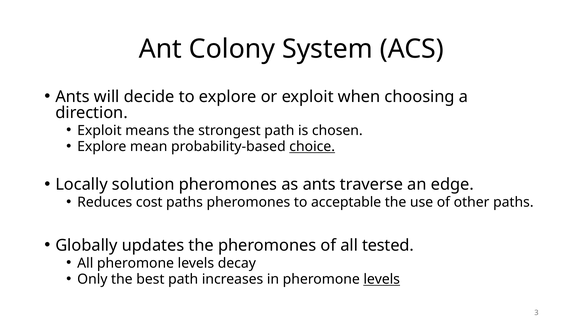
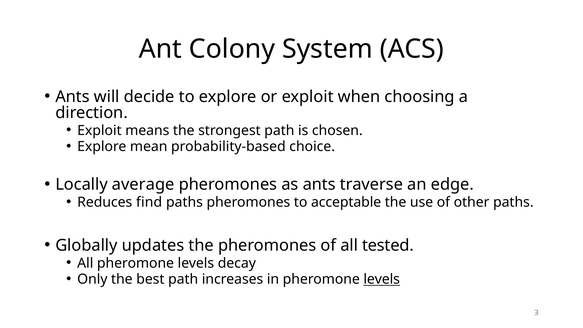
choice underline: present -> none
solution: solution -> average
cost: cost -> find
